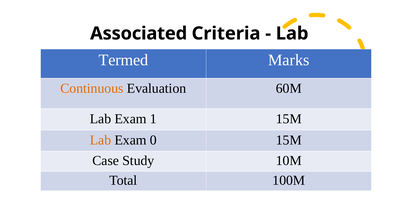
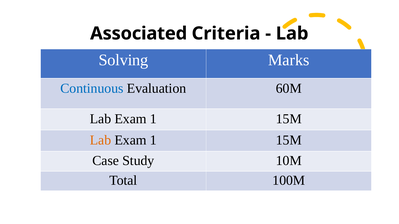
Termed: Termed -> Solving
Continuous colour: orange -> blue
0 at (153, 140): 0 -> 1
